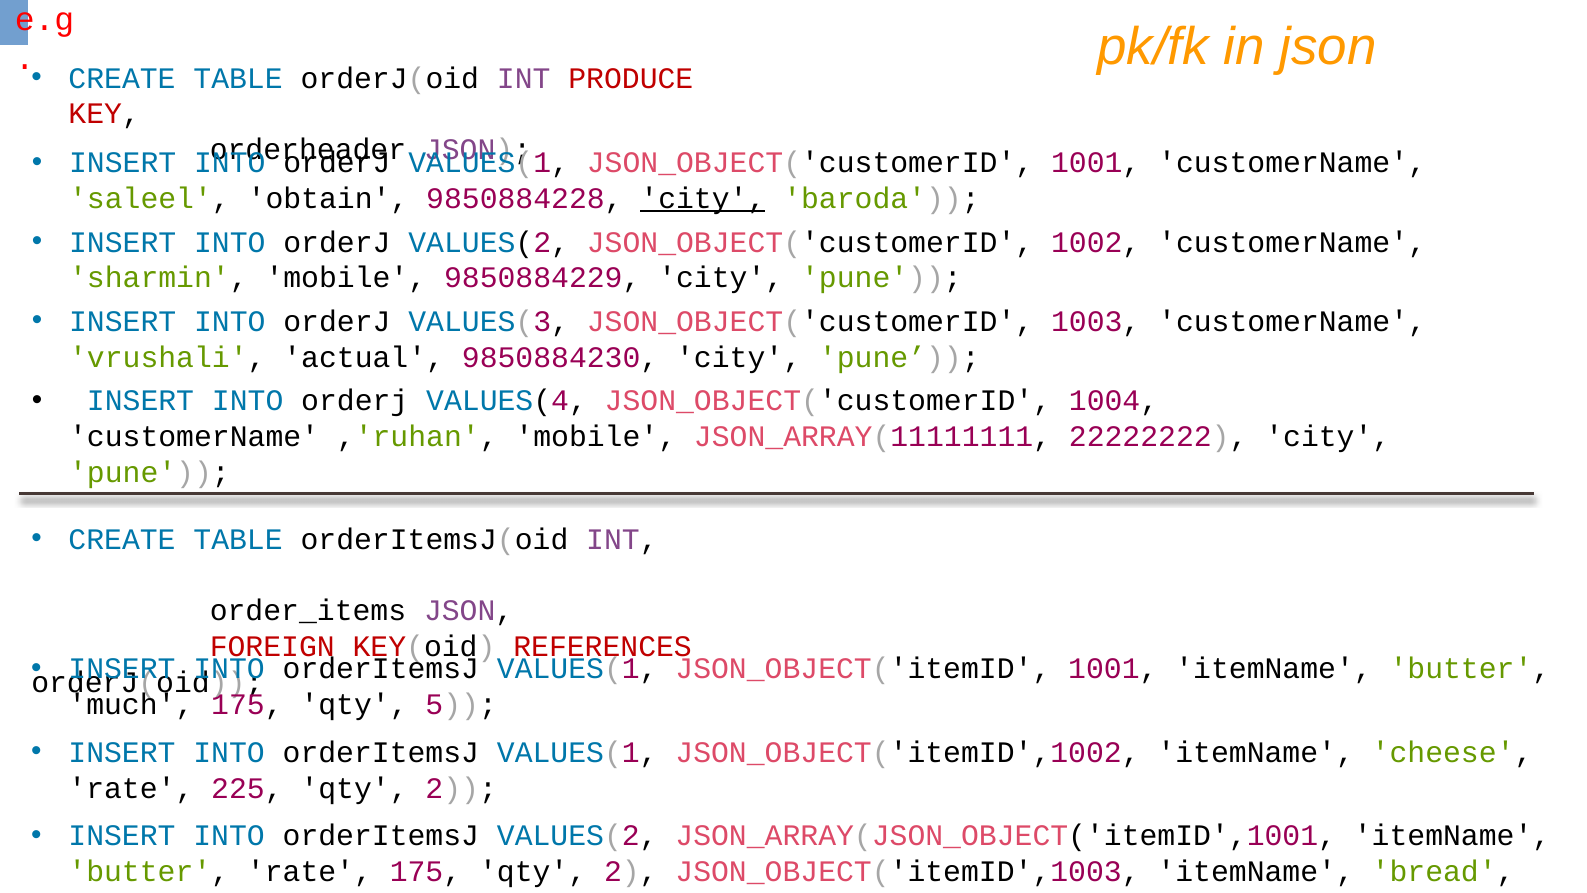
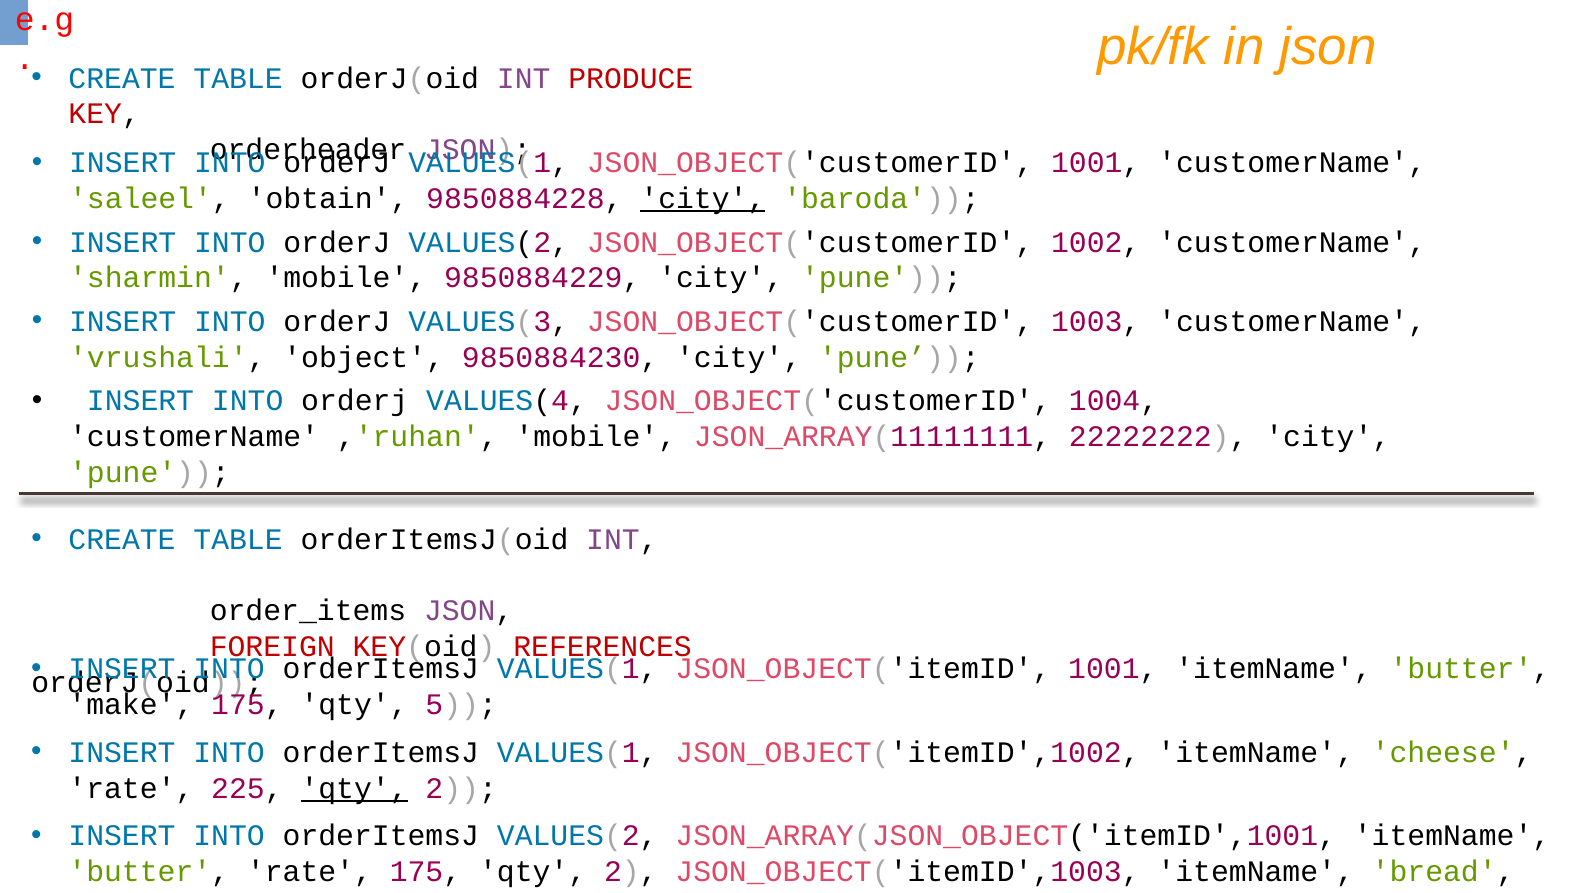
actual: actual -> object
much: much -> make
qty at (354, 788) underline: none -> present
